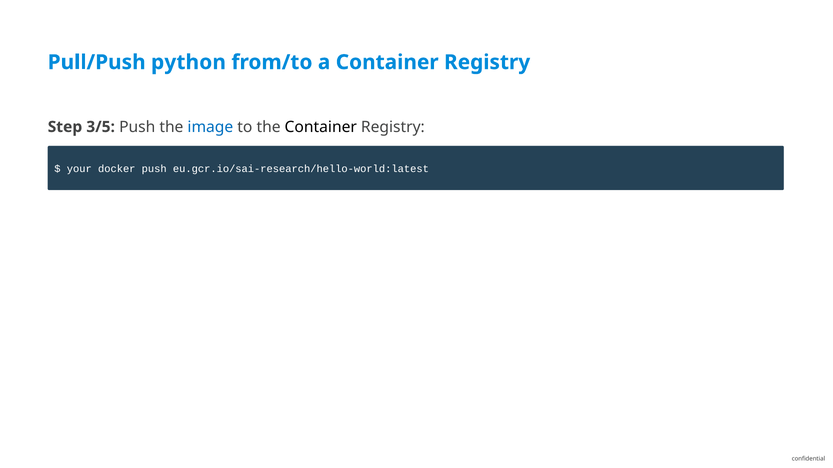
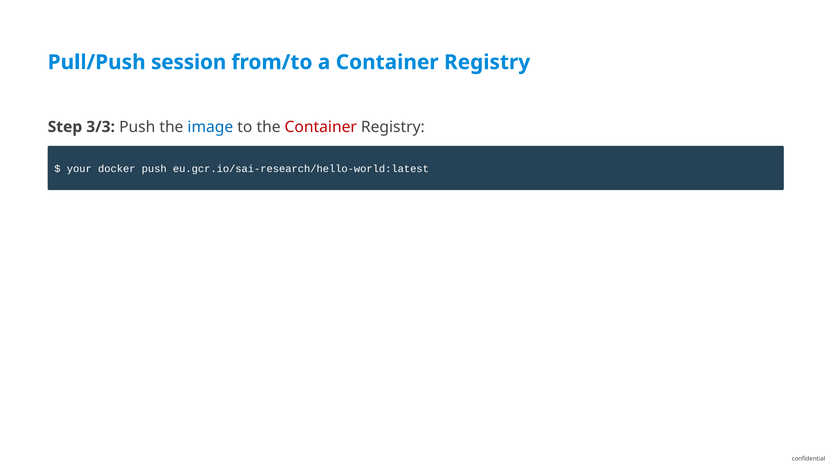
python: python -> session
3/5: 3/5 -> 3/3
Container at (321, 127) colour: black -> red
